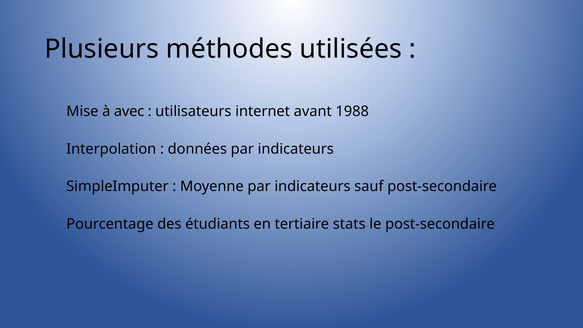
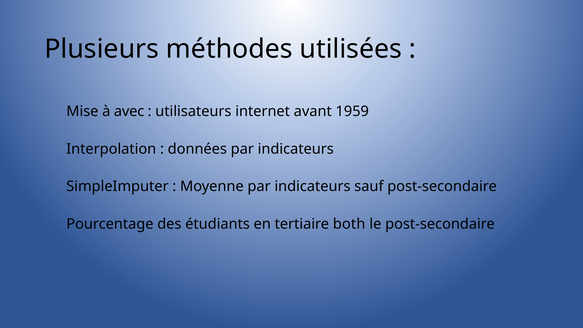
1988: 1988 -> 1959
stats: stats -> both
